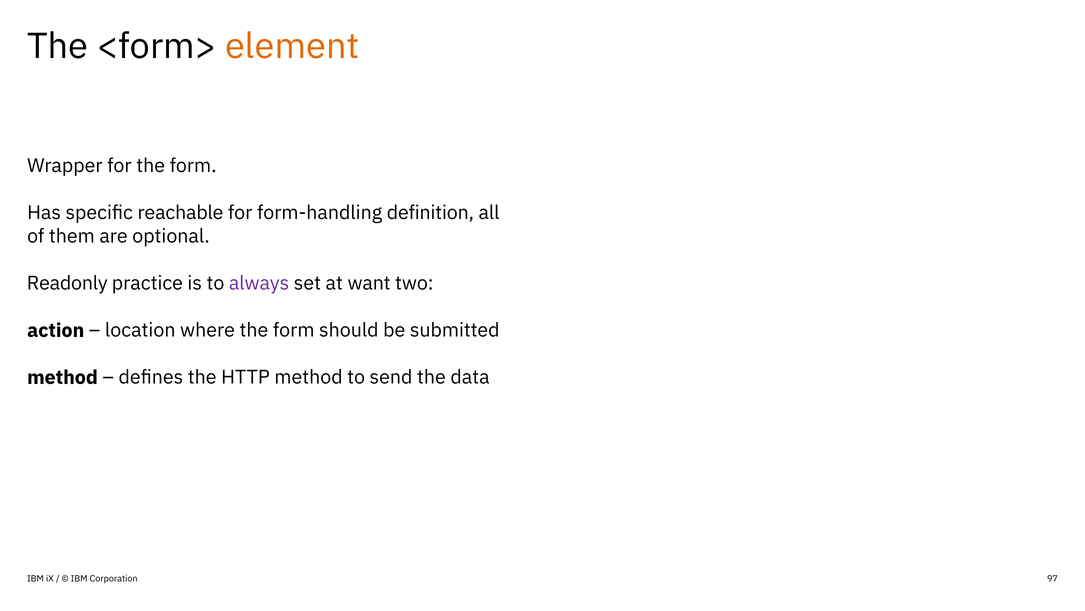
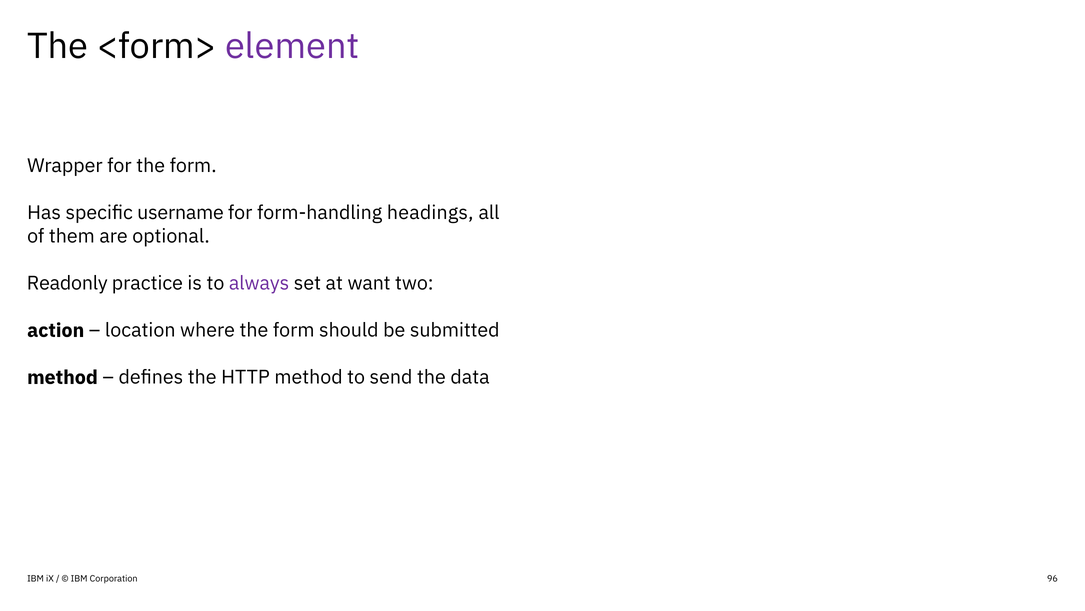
element colour: orange -> purple
reachable: reachable -> username
definition: definition -> headings
97: 97 -> 96
